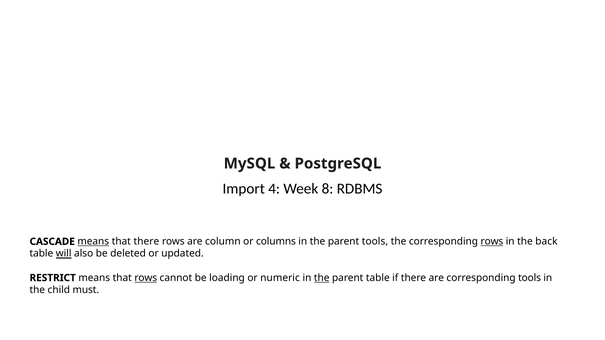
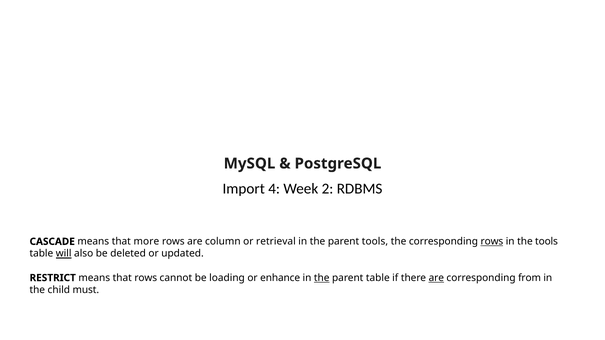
8: 8 -> 2
means at (93, 242) underline: present -> none
that there: there -> more
columns: columns -> retrieval
the back: back -> tools
rows at (146, 278) underline: present -> none
numeric: numeric -> enhance
are at (436, 278) underline: none -> present
corresponding tools: tools -> from
